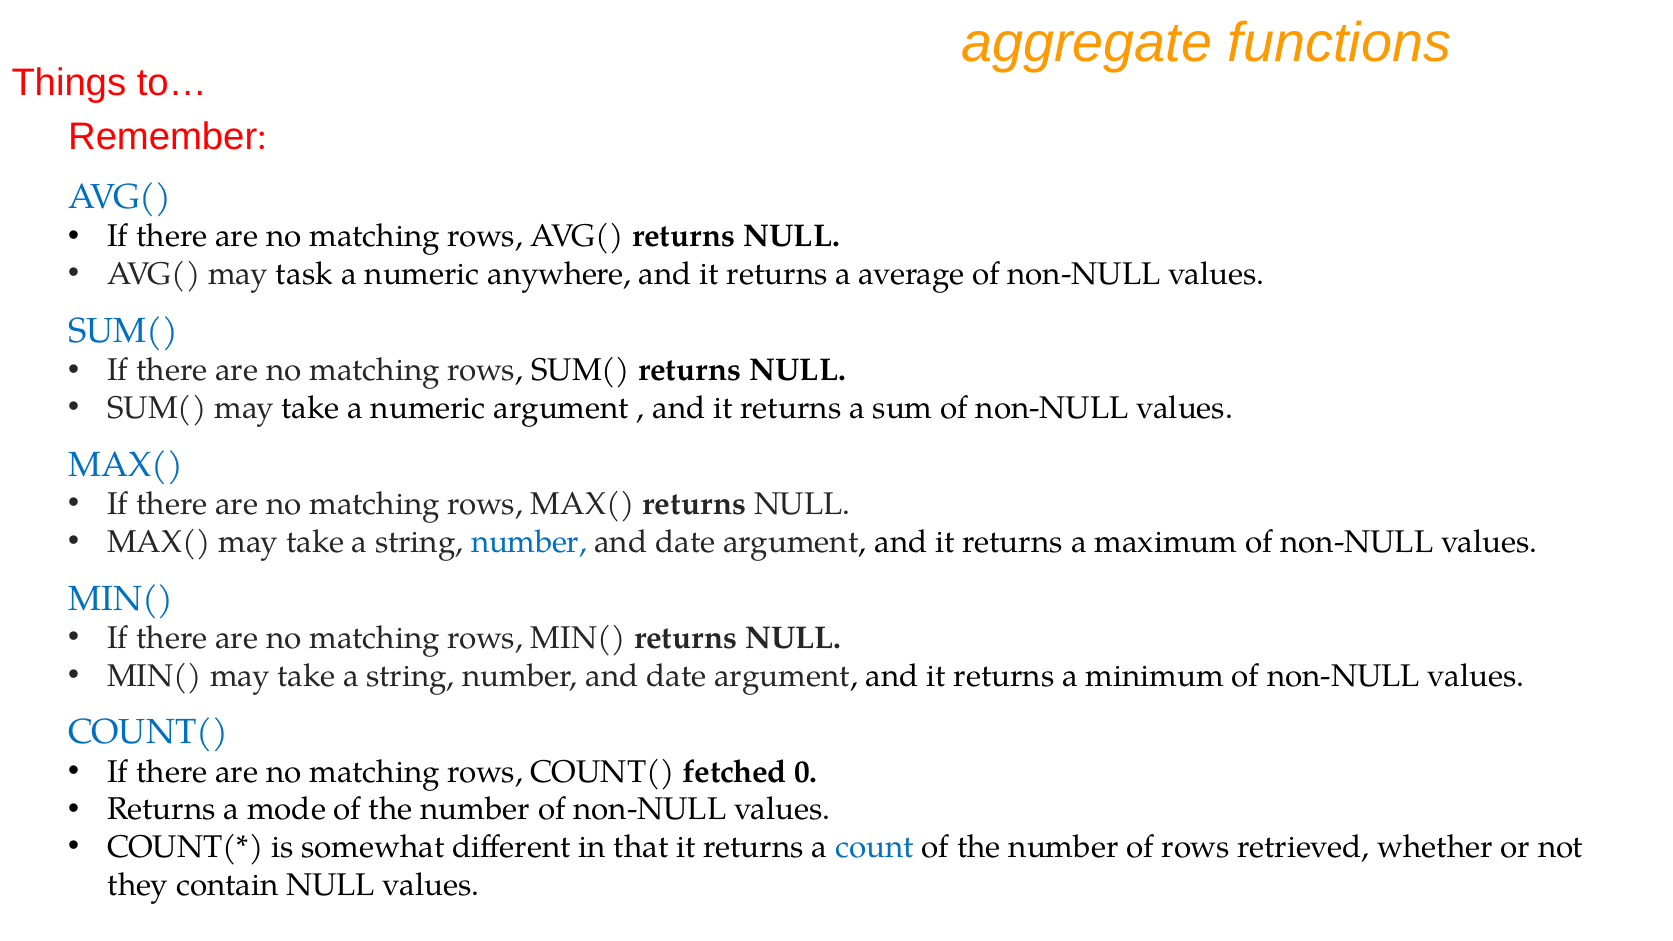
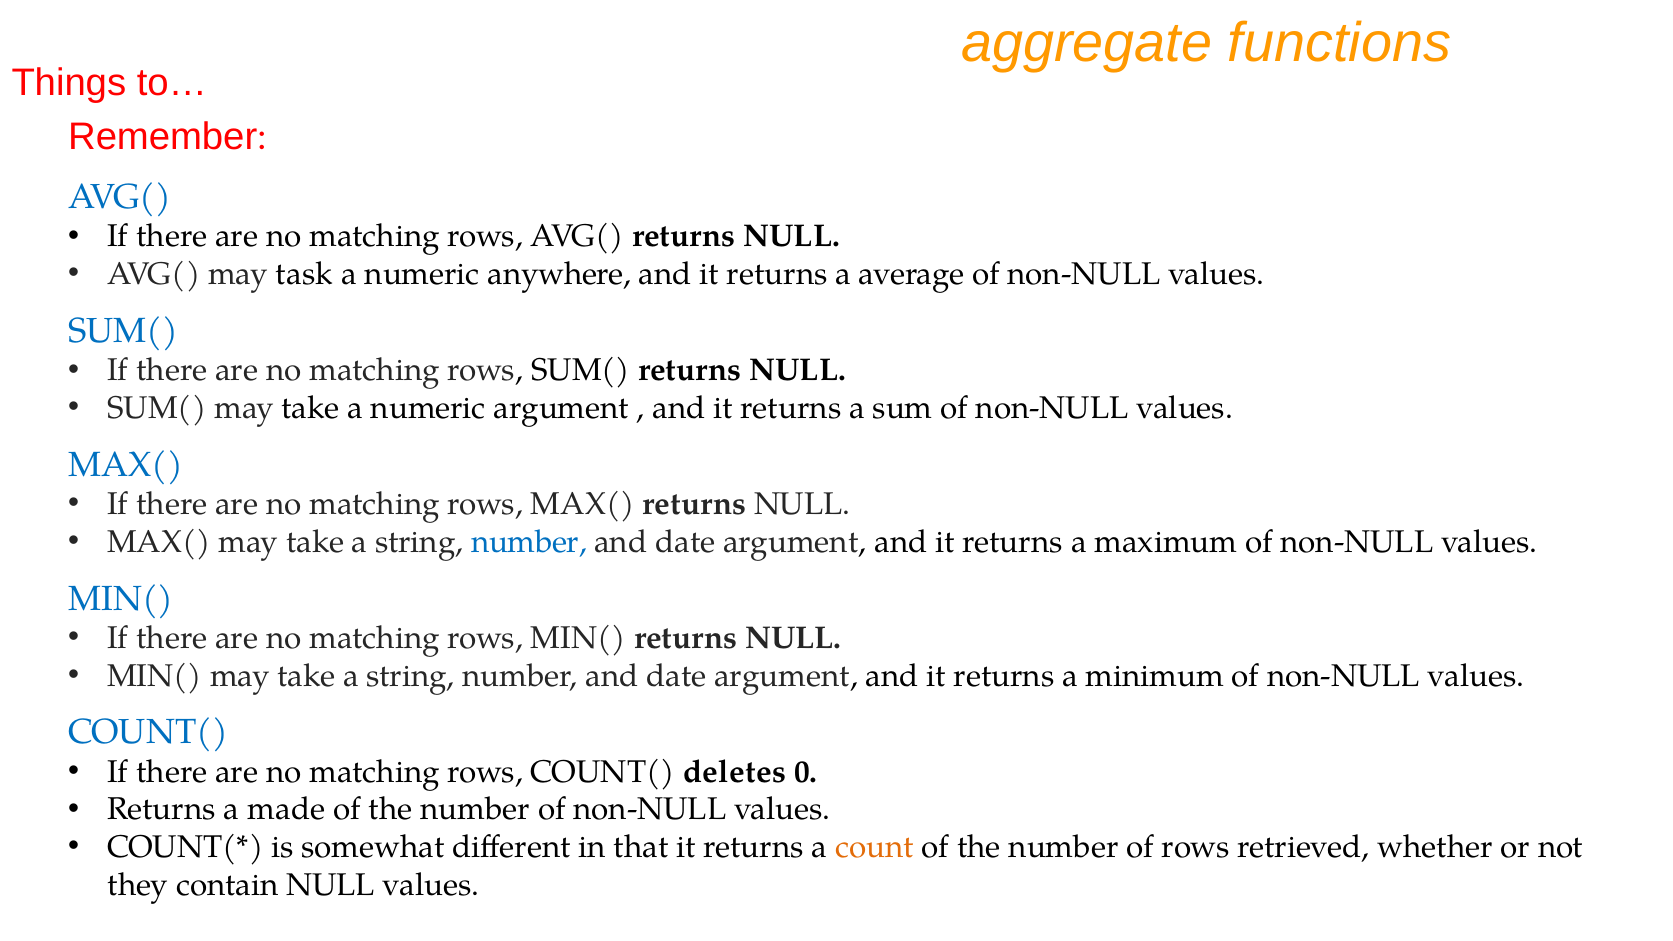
fetched: fetched -> deletes
mode: mode -> made
count colour: blue -> orange
